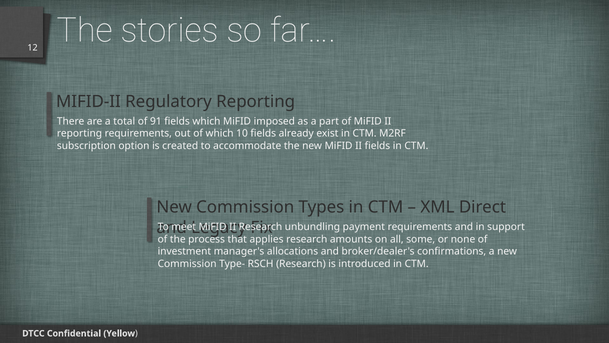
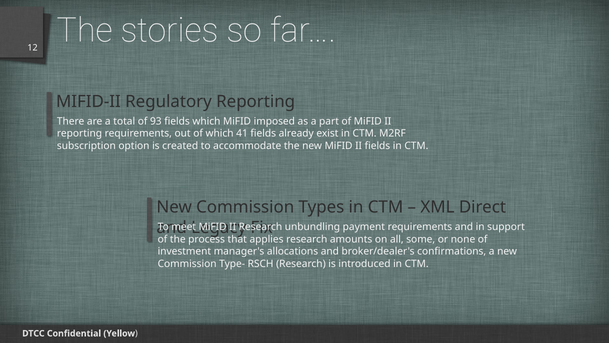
91: 91 -> 93
10: 10 -> 41
